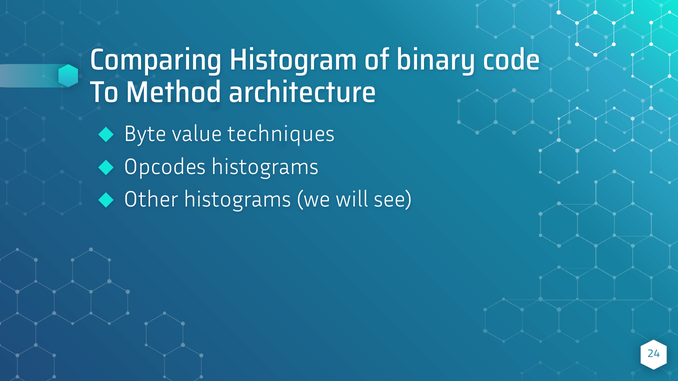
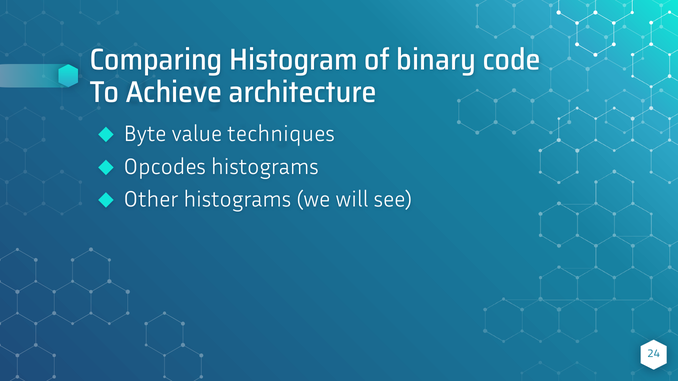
Method: Method -> Achieve
